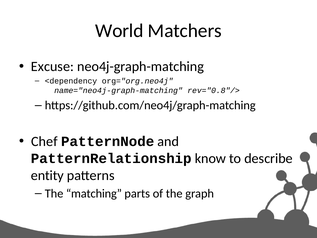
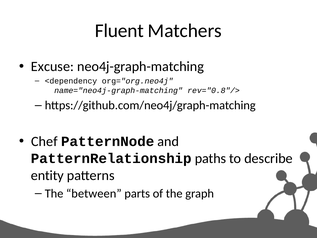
World: World -> Fluent
know: know -> paths
matching: matching -> between
